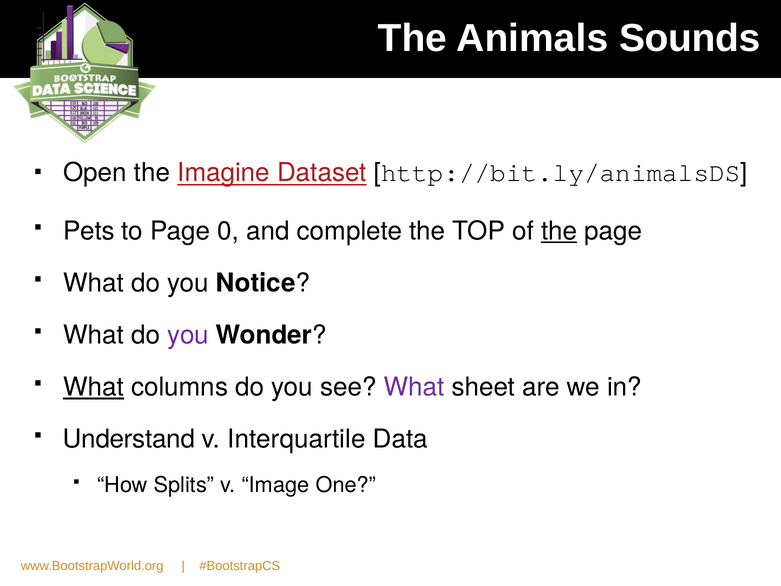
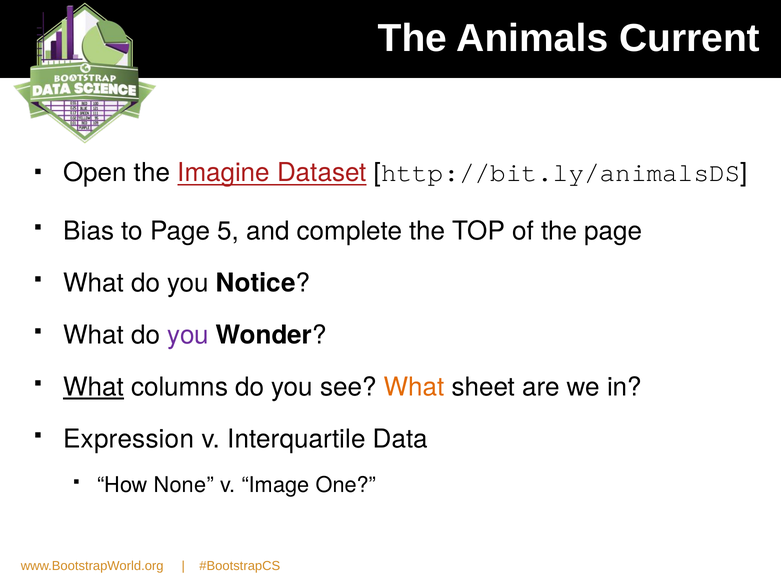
Sounds: Sounds -> Current
Pets: Pets -> Bias
0: 0 -> 5
the at (559, 231) underline: present -> none
What at (414, 387) colour: purple -> orange
Understand: Understand -> Expression
Splits: Splits -> None
